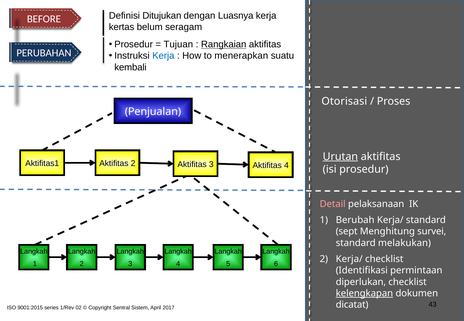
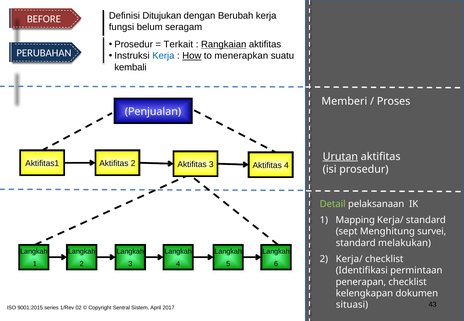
Luasnya: Luasnya -> Berubah
kertas: kertas -> fungsi
Tujuan: Tujuan -> Terkait
How underline: none -> present
Otorisasi: Otorisasi -> Memberi
Detail colour: pink -> light green
Berubah: Berubah -> Mapping
diperlukan: diperlukan -> penerapan
kelengkapan underline: present -> none
dicatat: dicatat -> situasi
